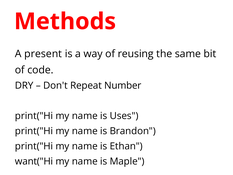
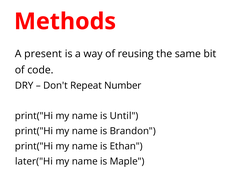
Uses: Uses -> Until
want("Hi: want("Hi -> later("Hi
